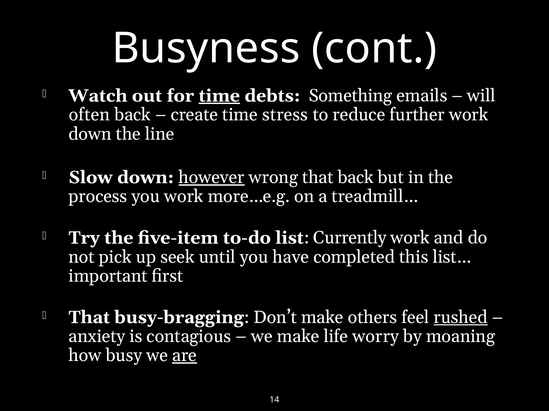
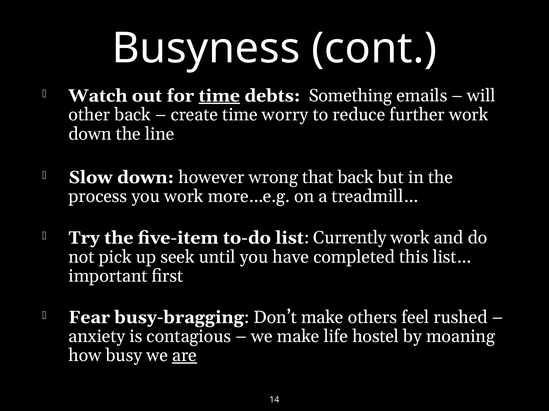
often: often -> other
stress: stress -> worry
however underline: present -> none
That at (89, 318): That -> Fear
rushed underline: present -> none
worry: worry -> hostel
